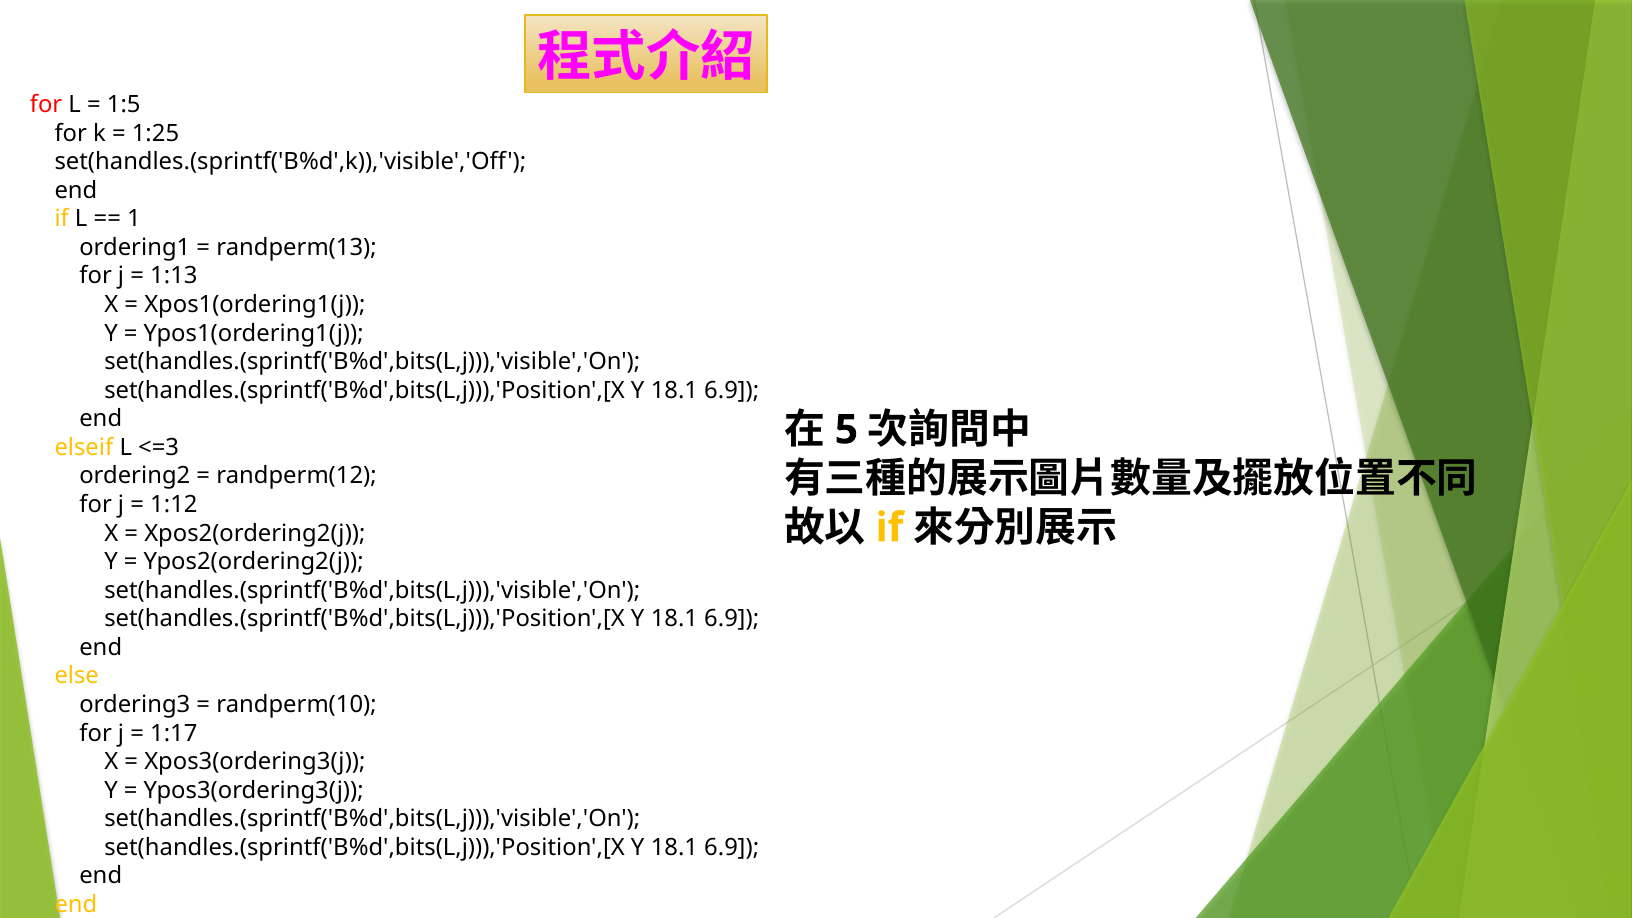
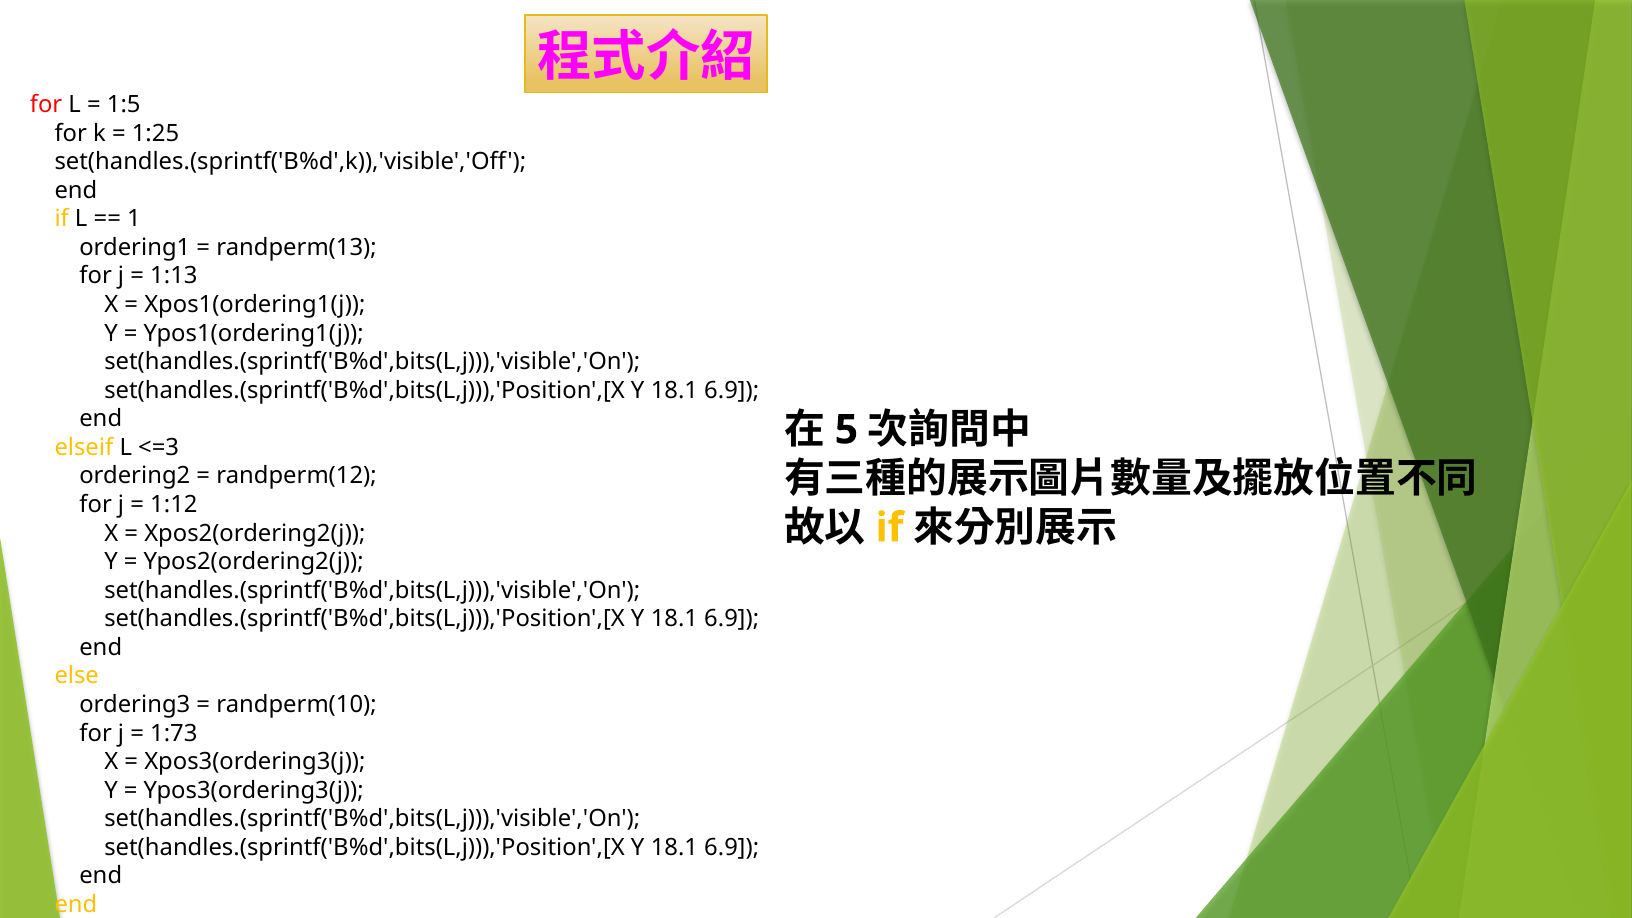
1:17: 1:17 -> 1:73
